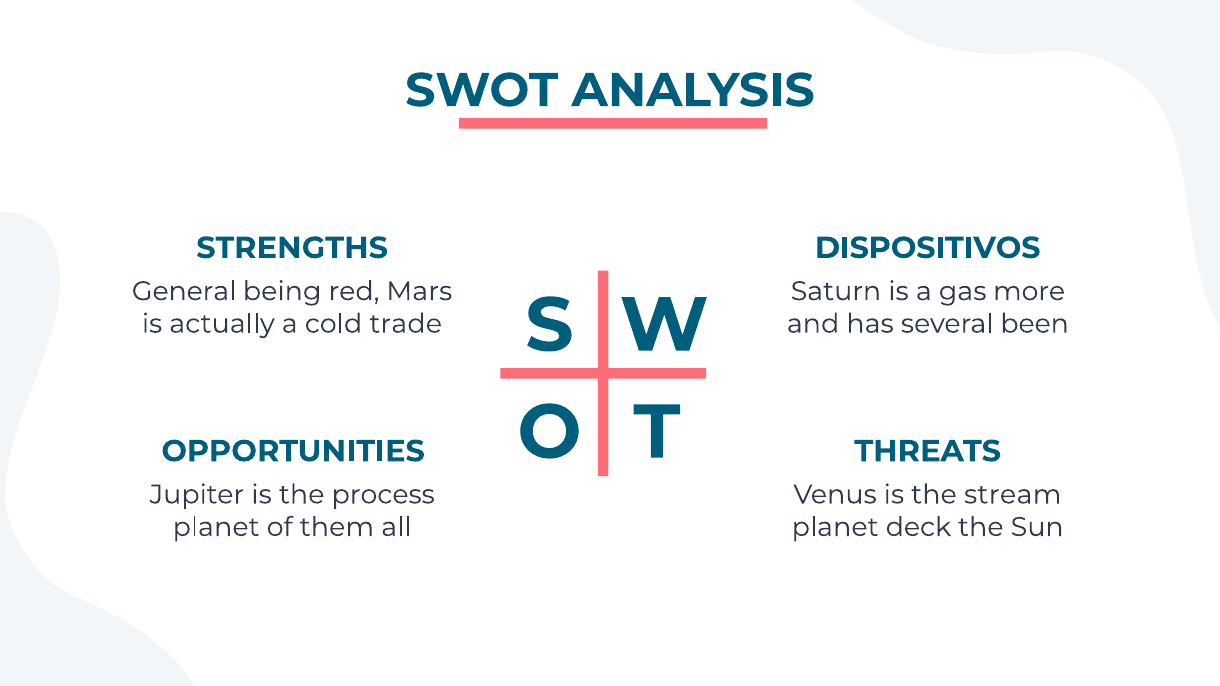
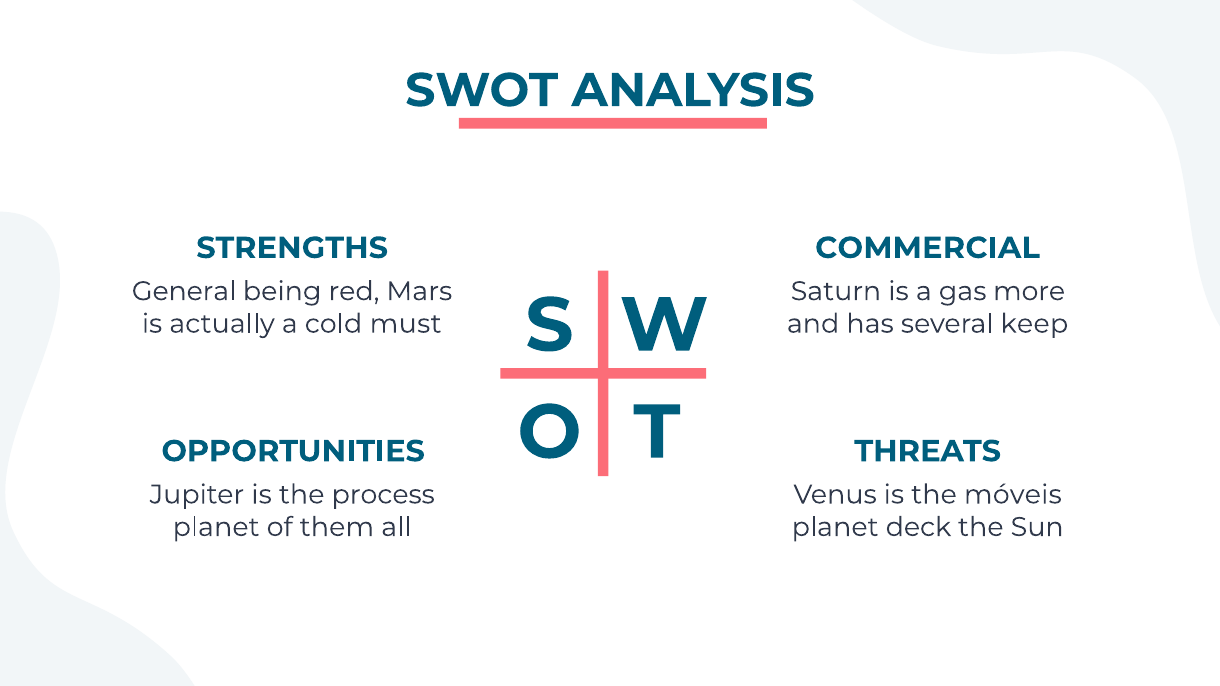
DISPOSITIVOS: DISPOSITIVOS -> COMMERCIAL
trade: trade -> must
been: been -> keep
stream: stream -> móveis
